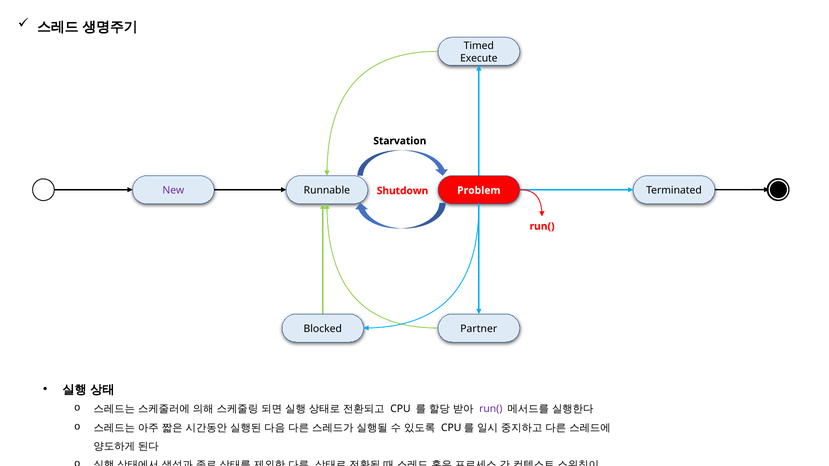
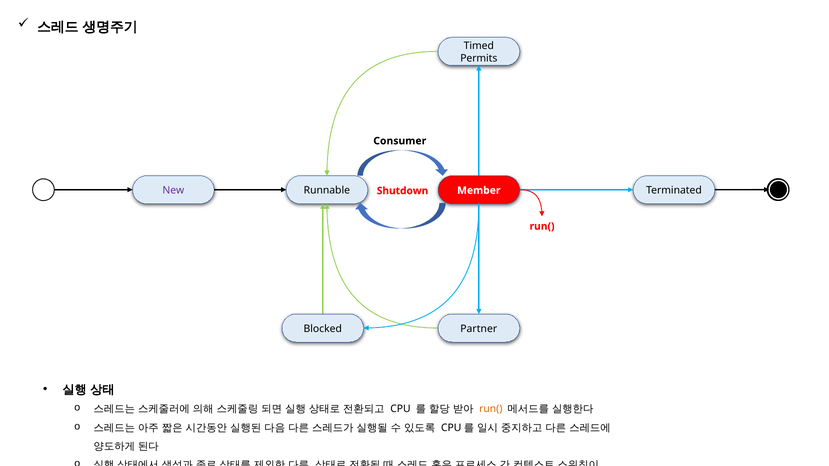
Execute: Execute -> Permits
Starvation: Starvation -> Consumer
Problem: Problem -> Member
run( at (491, 409) colour: purple -> orange
